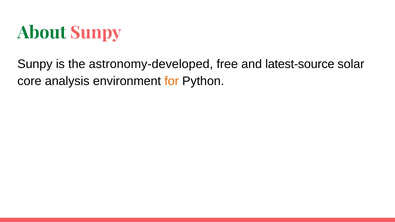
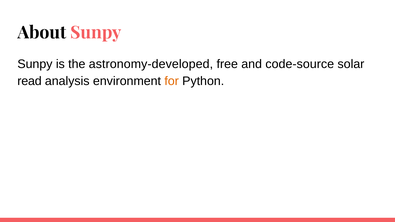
About colour: green -> black
latest-source: latest-source -> code-source
core: core -> read
